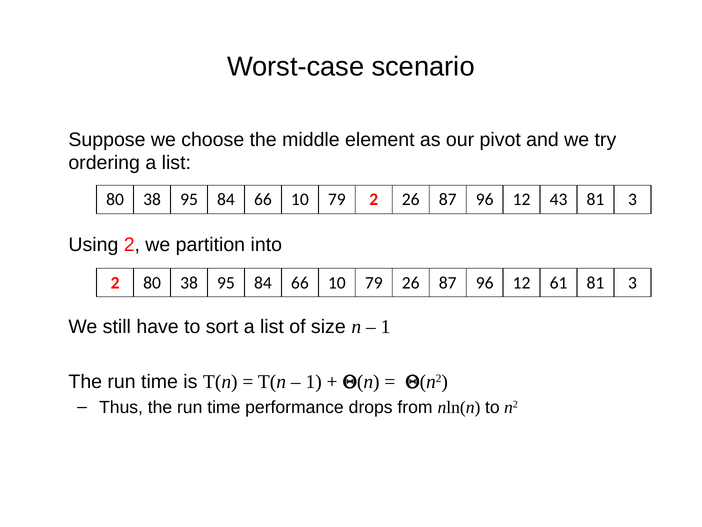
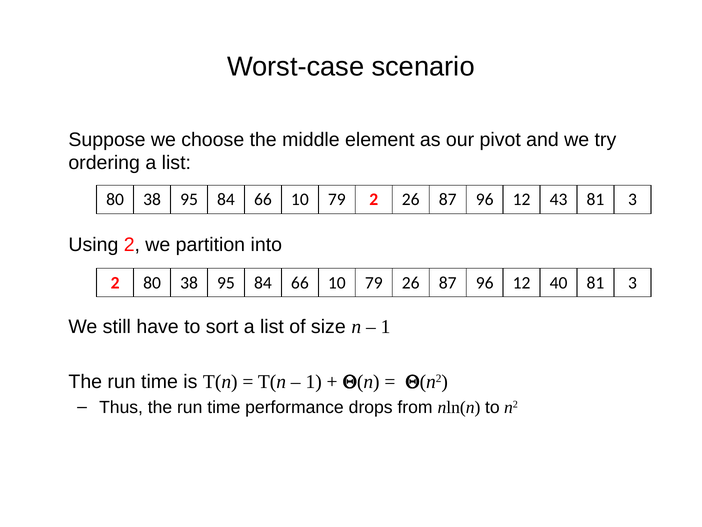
61: 61 -> 40
